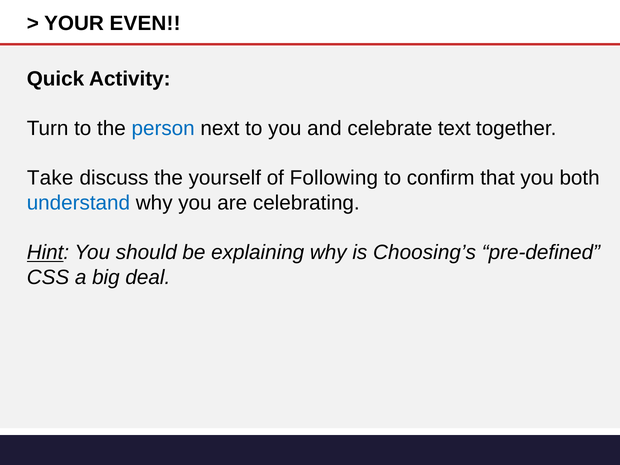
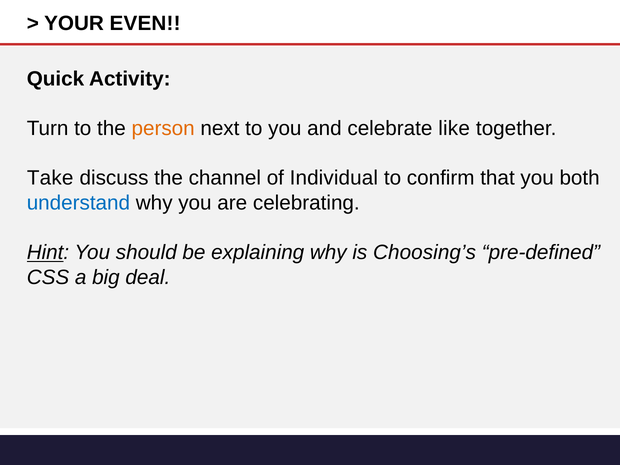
person colour: blue -> orange
text: text -> like
yourself: yourself -> channel
Following: Following -> Individual
